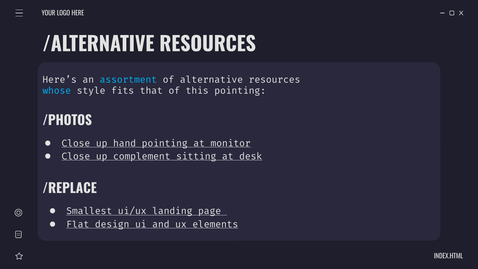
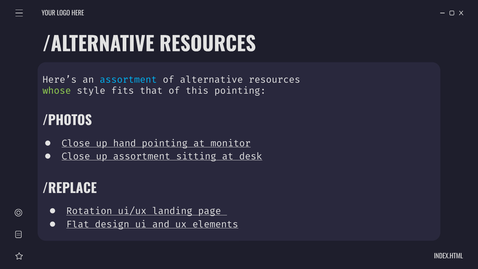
whose colour: light blue -> light green
up complement: complement -> assortment
Smallest: Smallest -> Rotation
